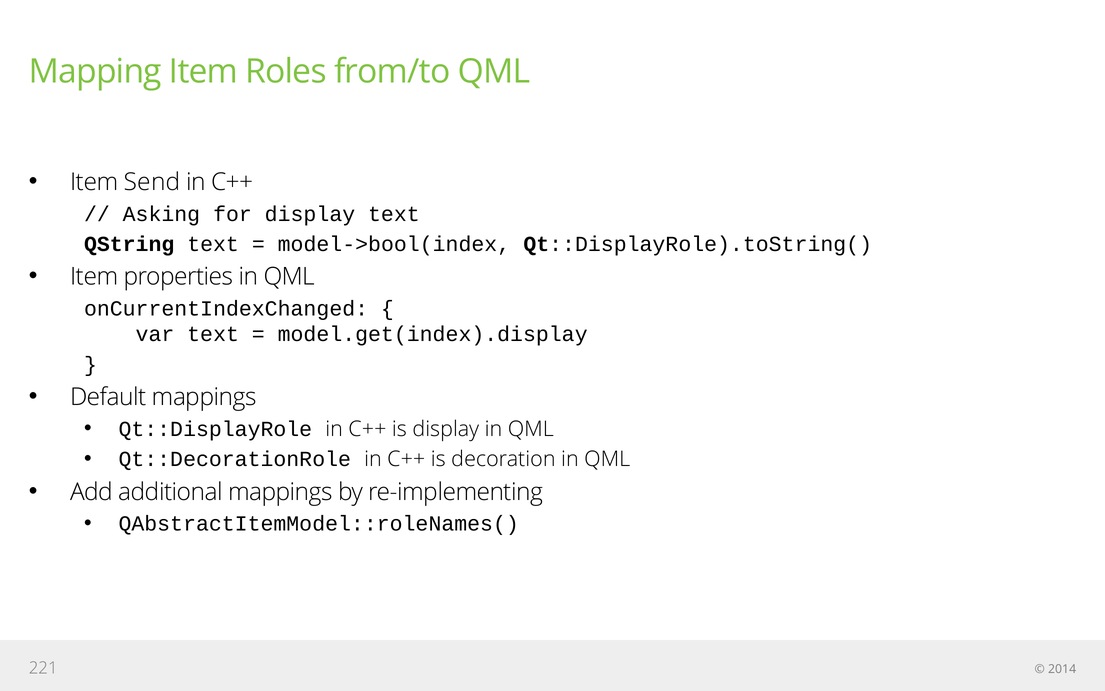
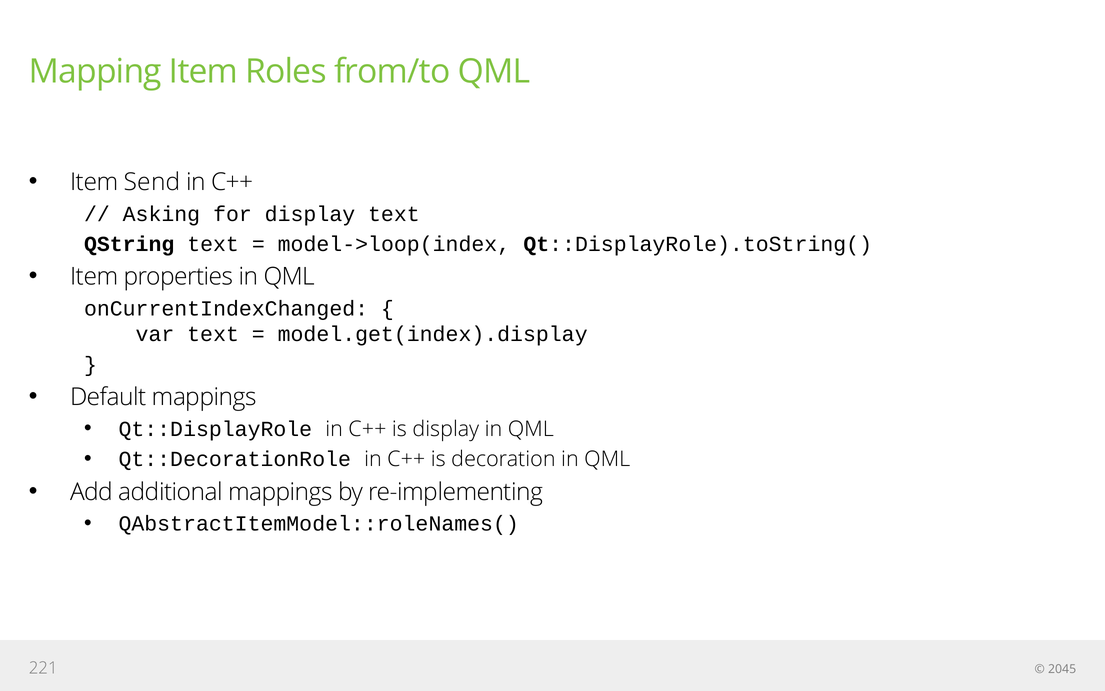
model->bool(index: model->bool(index -> model->loop(index
2014: 2014 -> 2045
